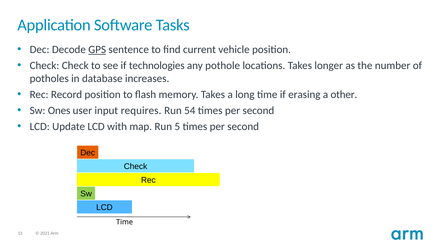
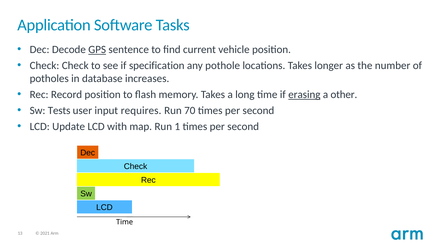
technologies: technologies -> specification
erasing underline: none -> present
Ones: Ones -> Tests
54: 54 -> 70
5: 5 -> 1
